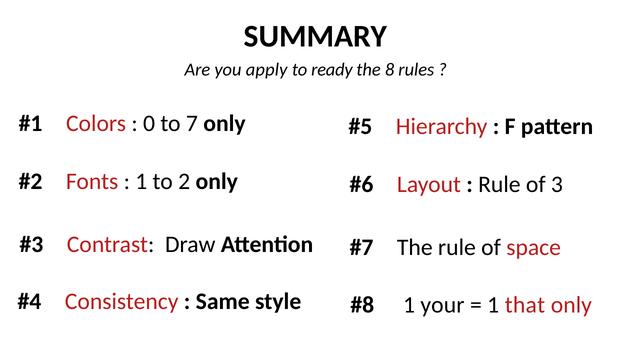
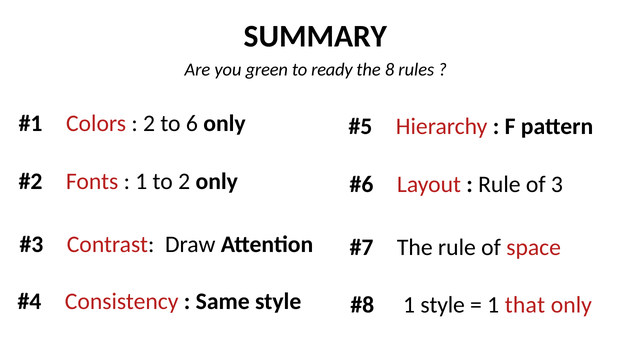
apply: apply -> green
0 at (149, 123): 0 -> 2
7: 7 -> 6
1 your: your -> style
